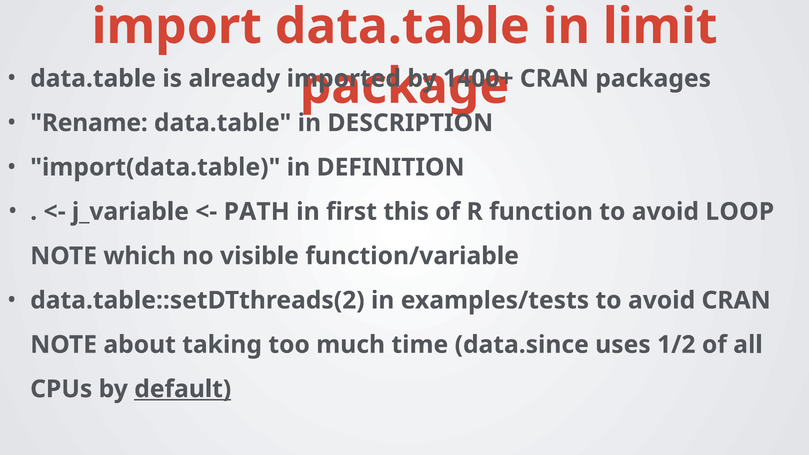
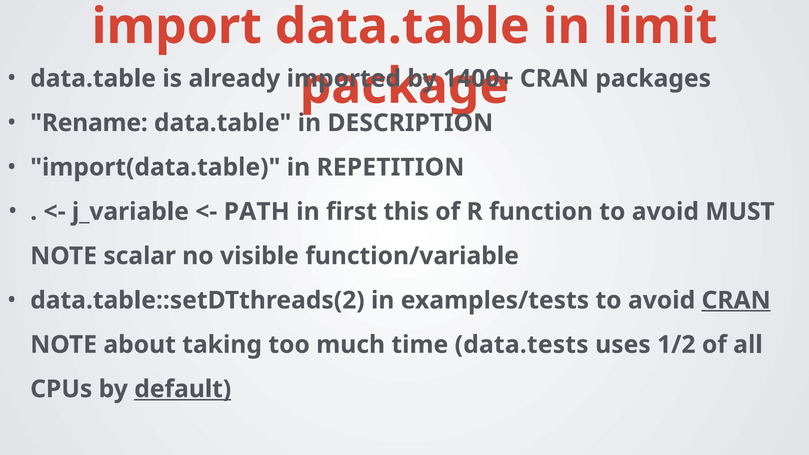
DEFINITION: DEFINITION -> REPETITION
LOOP: LOOP -> MUST
which: which -> scalar
CRAN at (736, 300) underline: none -> present
data.since: data.since -> data.tests
